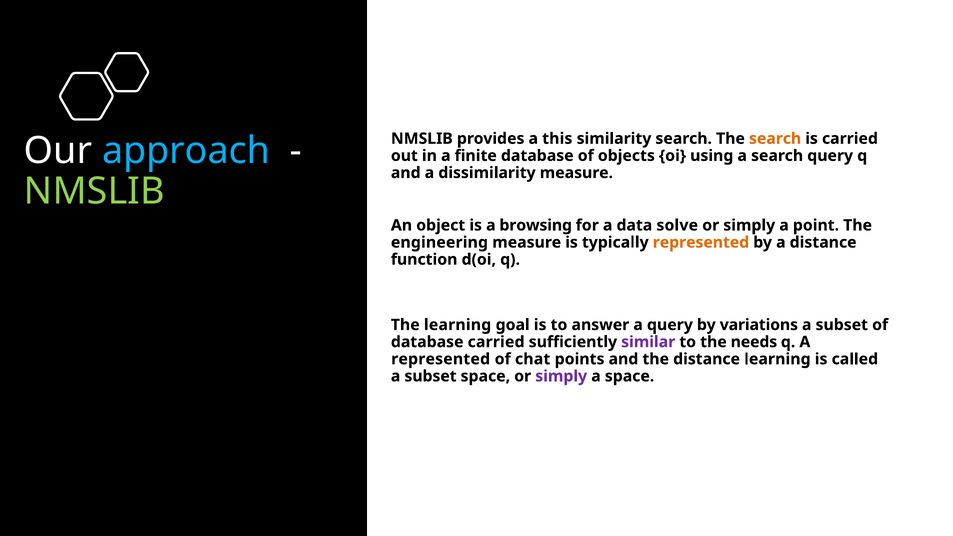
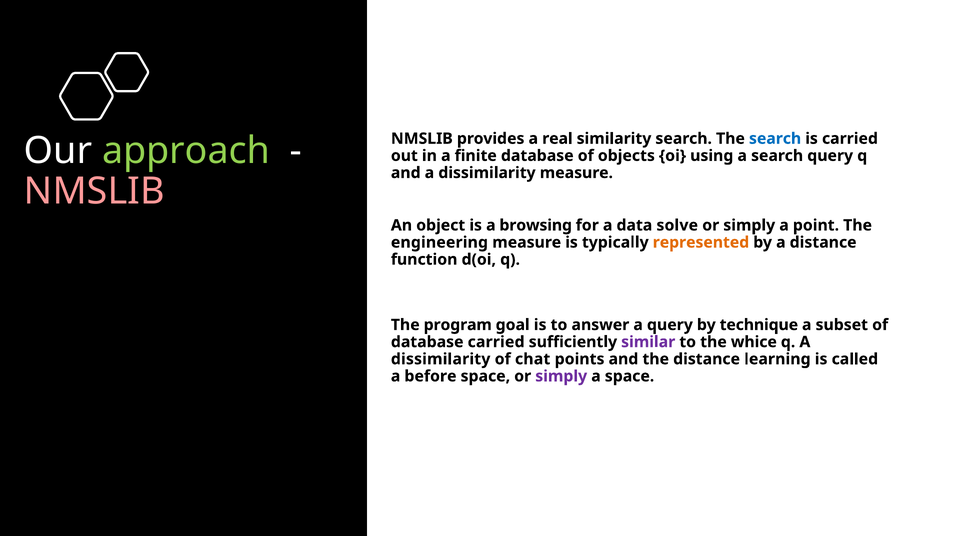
this: this -> real
search at (775, 139) colour: orange -> blue
approach colour: light blue -> light green
NMSLIB at (94, 191) colour: light green -> pink
The learning: learning -> program
variations: variations -> technique
needs: needs -> whice
represented at (441, 359): represented -> dissimilarity
subset at (431, 376): subset -> before
